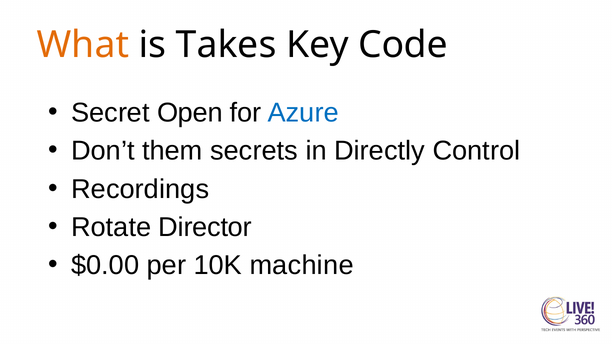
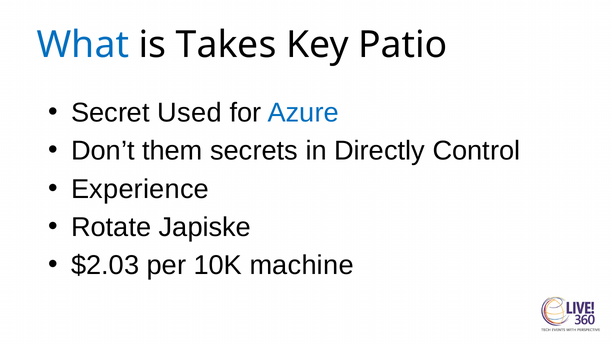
What colour: orange -> blue
Code: Code -> Patio
Open: Open -> Used
Recordings: Recordings -> Experience
Director: Director -> Japiske
$0.00: $0.00 -> $2.03
